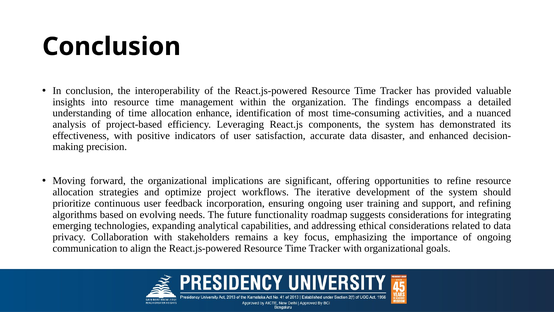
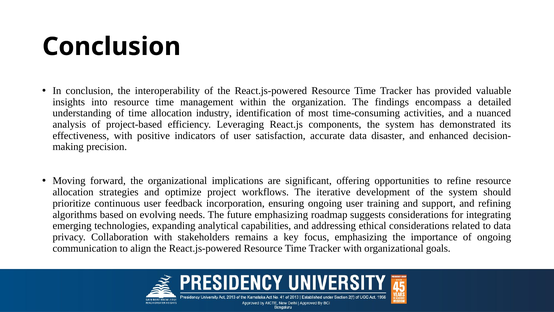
enhance: enhance -> industry
future functionality: functionality -> emphasizing
